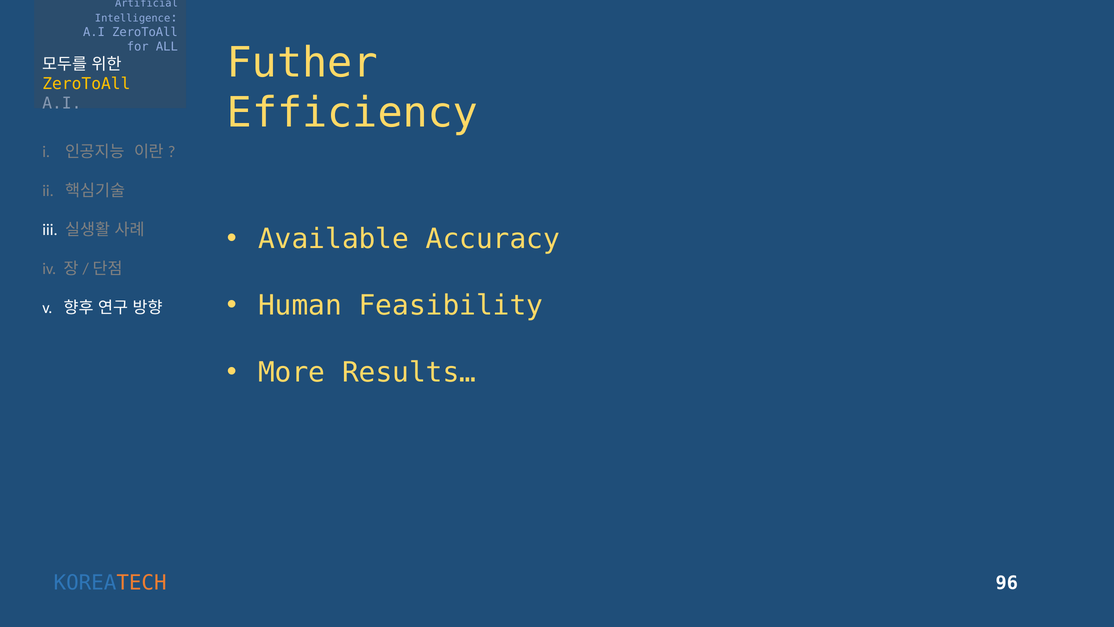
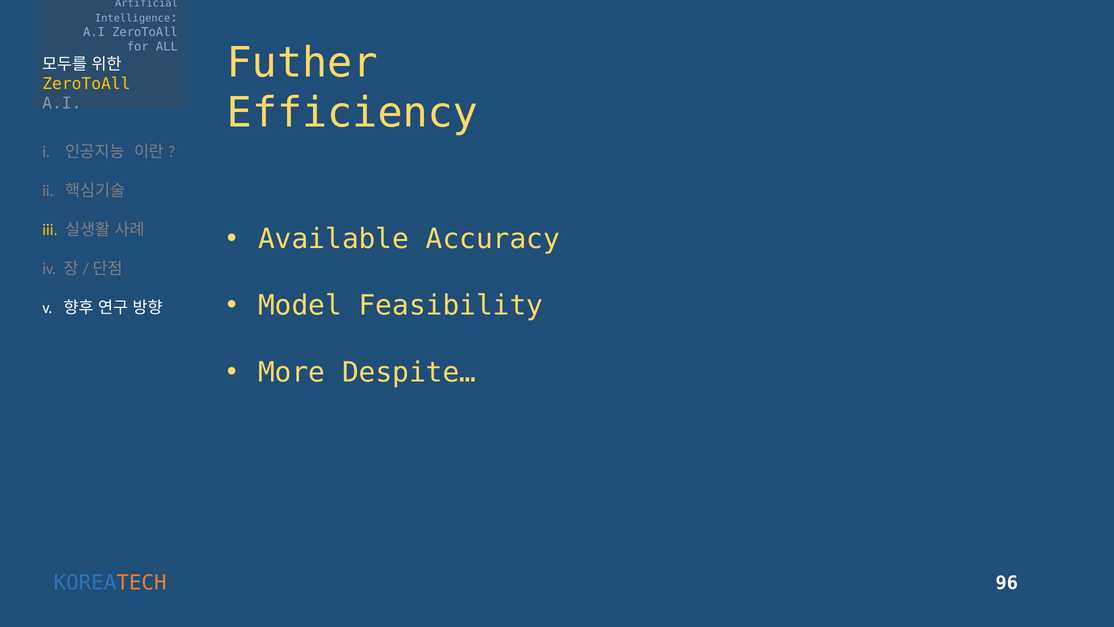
iii colour: white -> yellow
Human: Human -> Model
Results…: Results… -> Despite…
